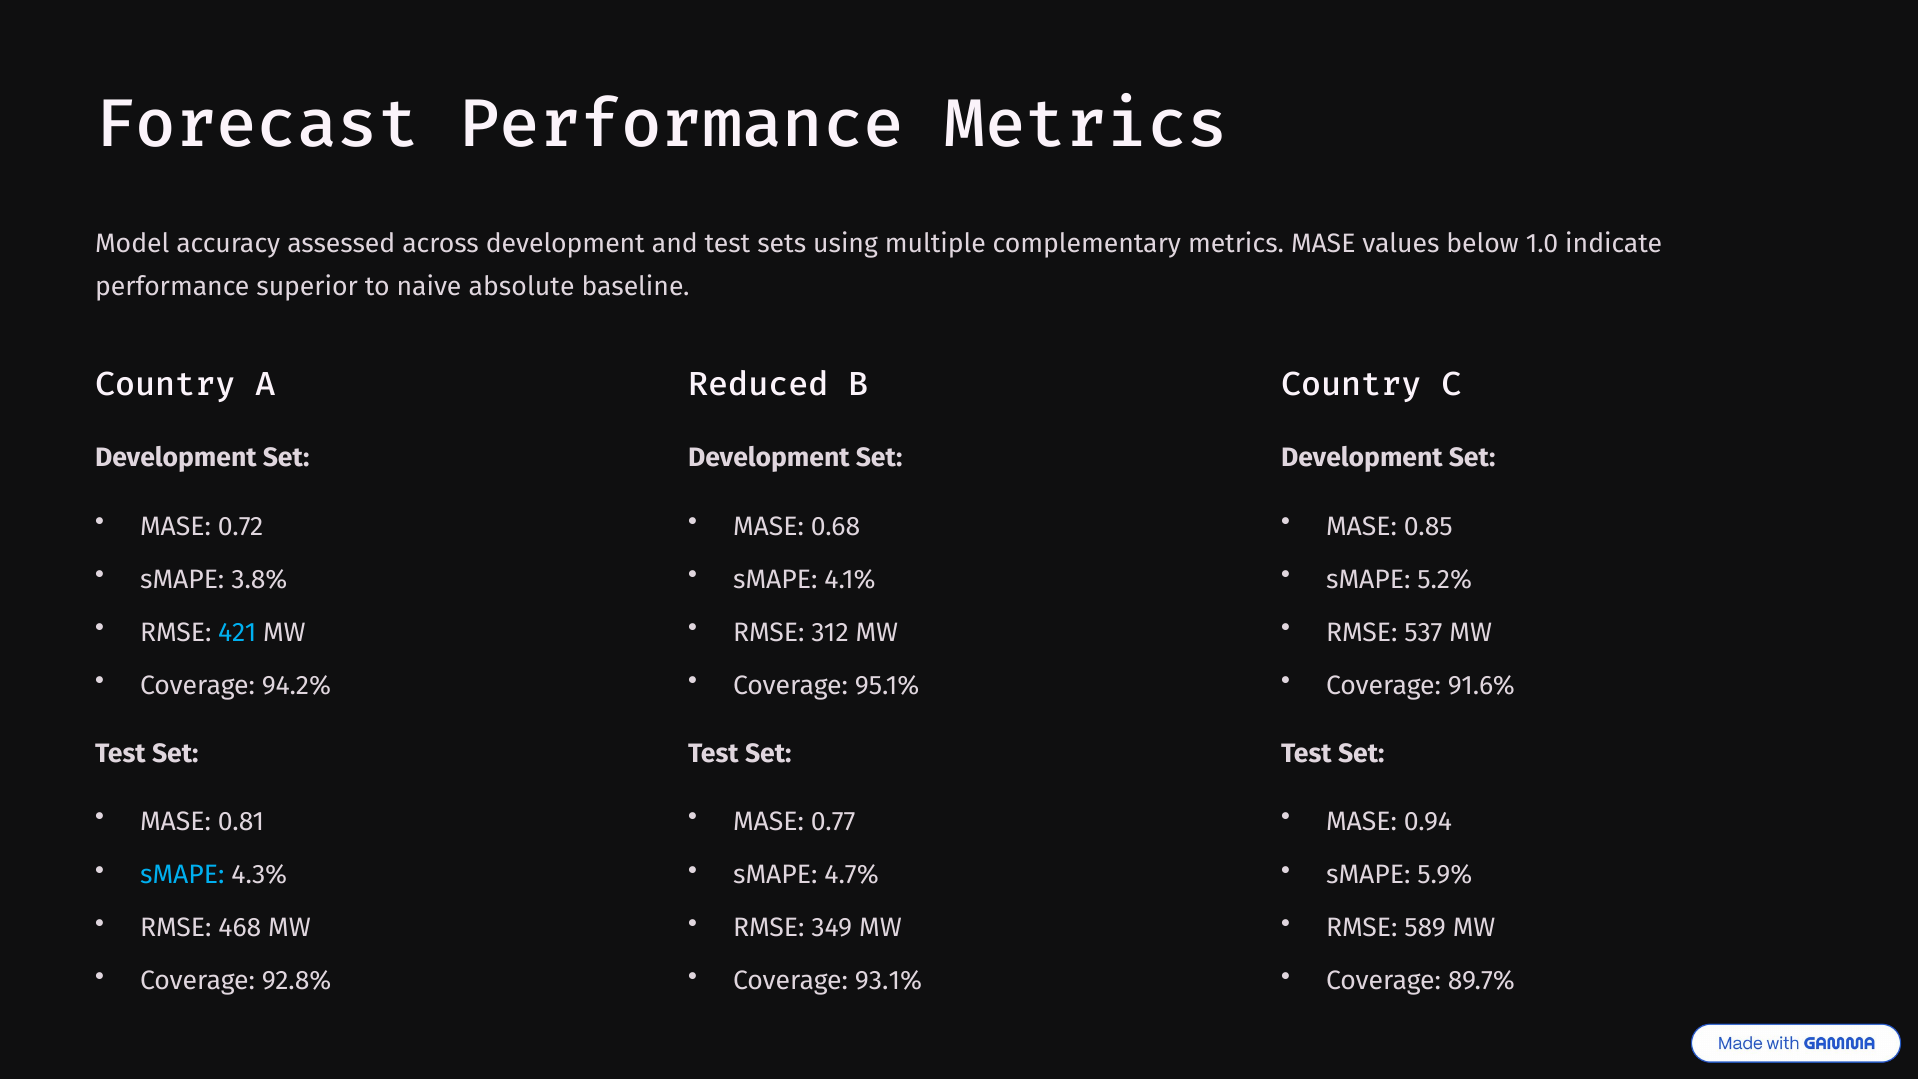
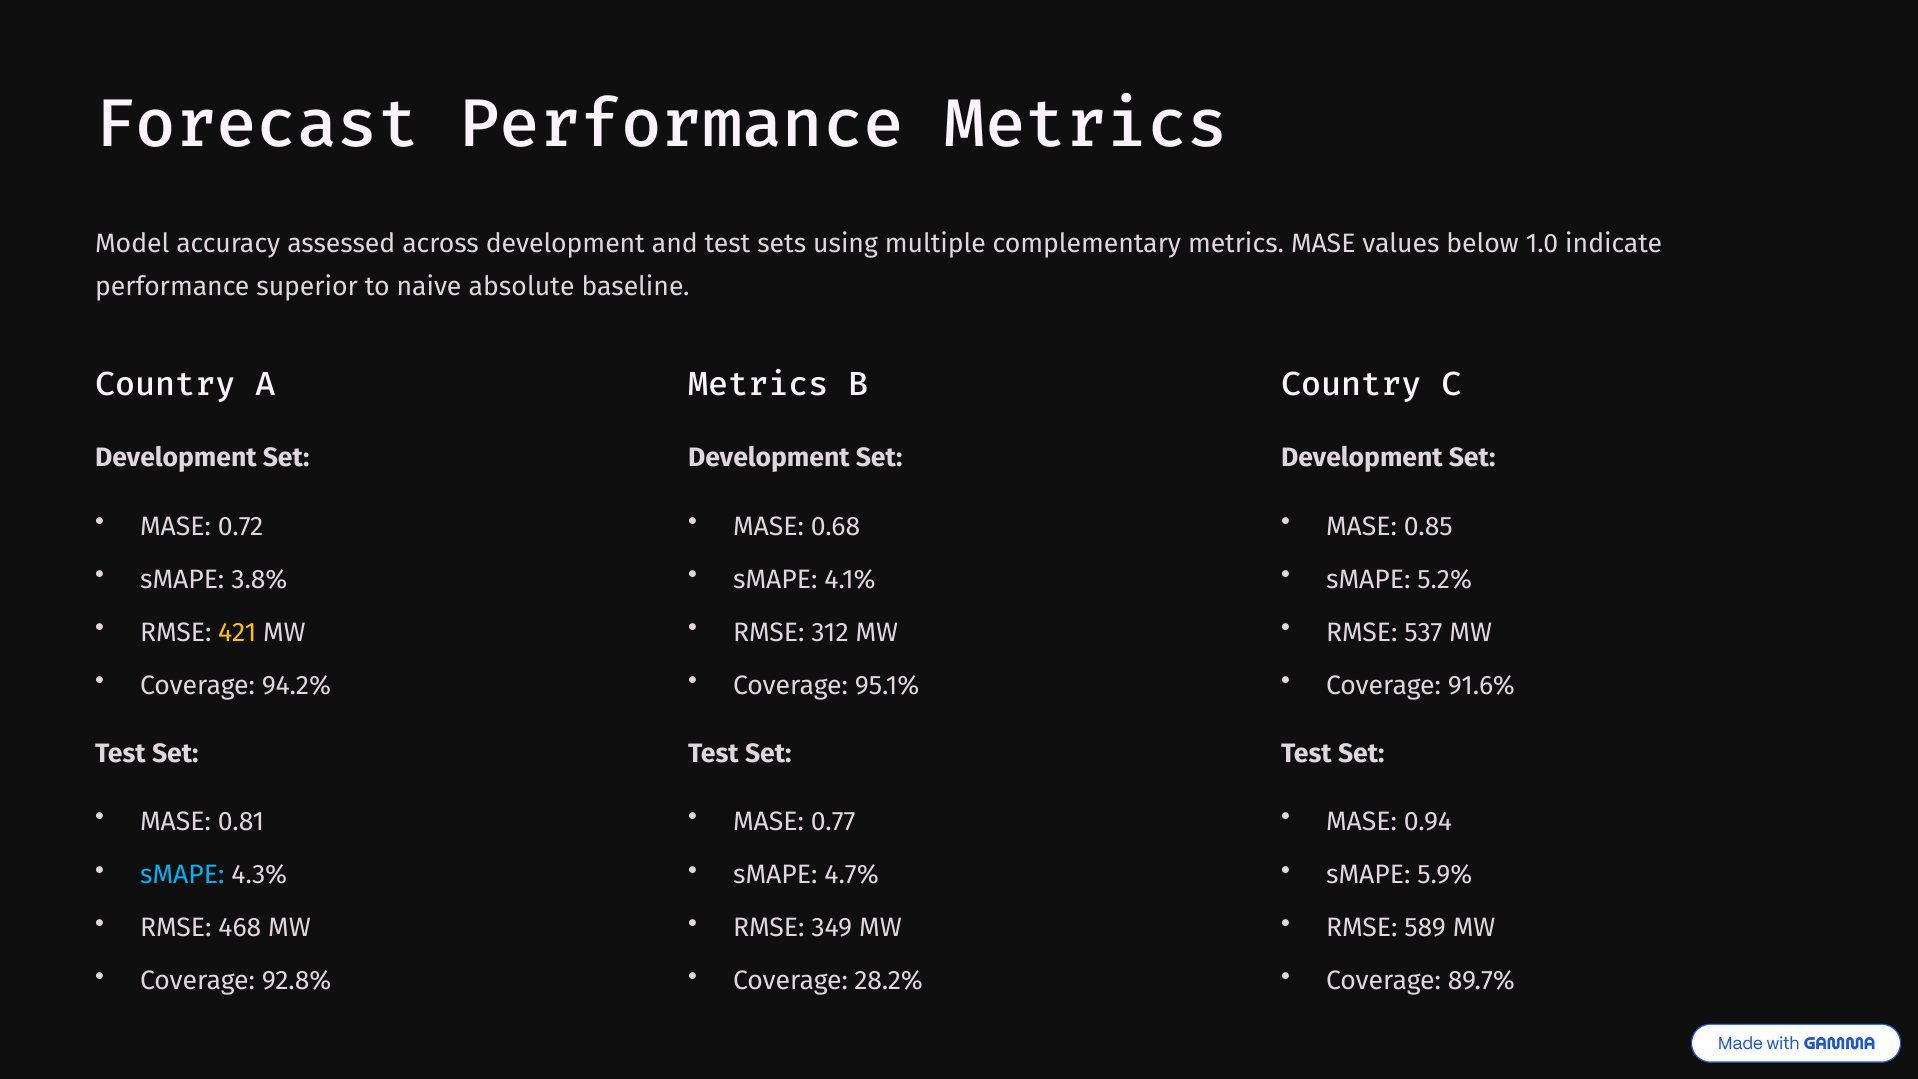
Reduced at (758, 384): Reduced -> Metrics
421 colour: light blue -> yellow
93.1%: 93.1% -> 28.2%
